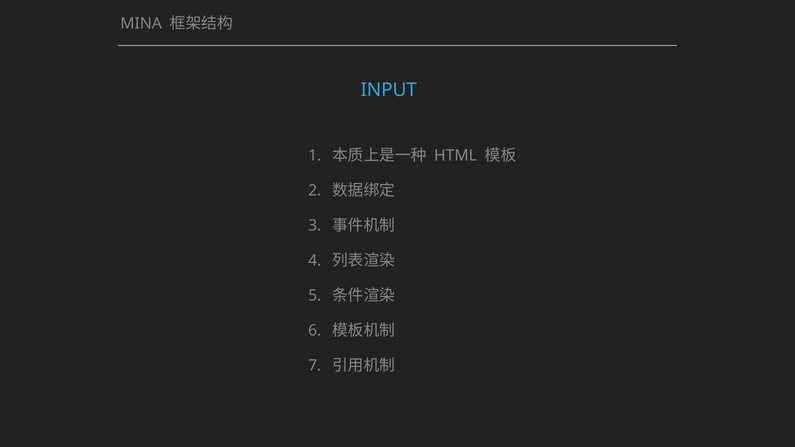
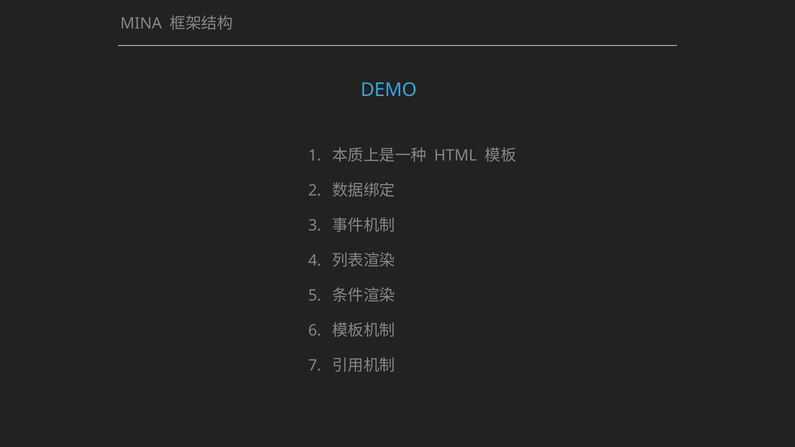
INPUT: INPUT -> DEMO
